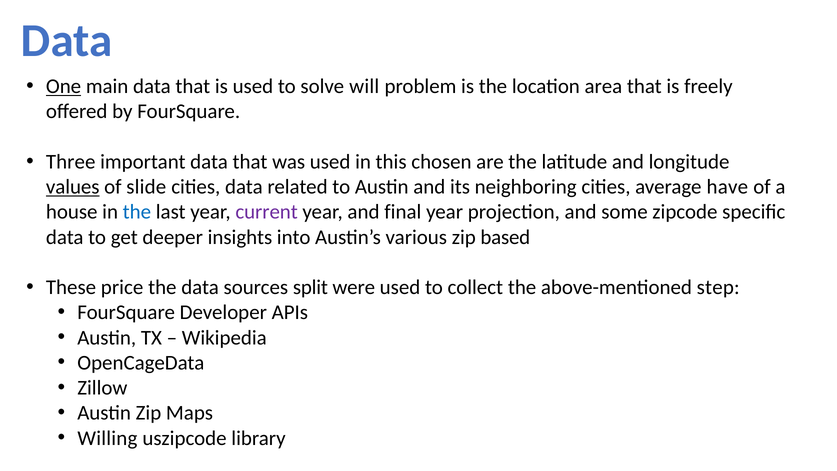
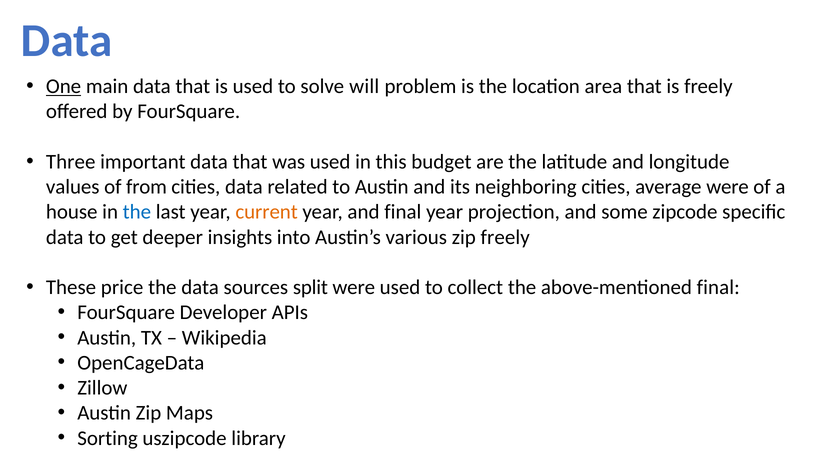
chosen: chosen -> budget
values underline: present -> none
slide: slide -> from
average have: have -> were
current colour: purple -> orange
zip based: based -> freely
above-mentioned step: step -> final
Willing: Willing -> Sorting
